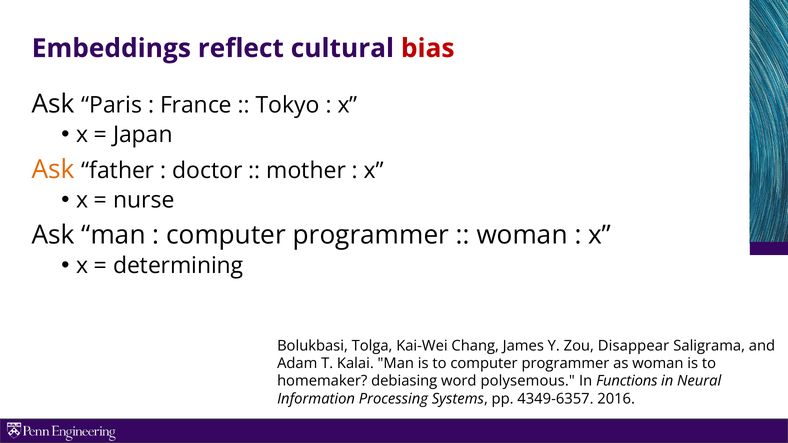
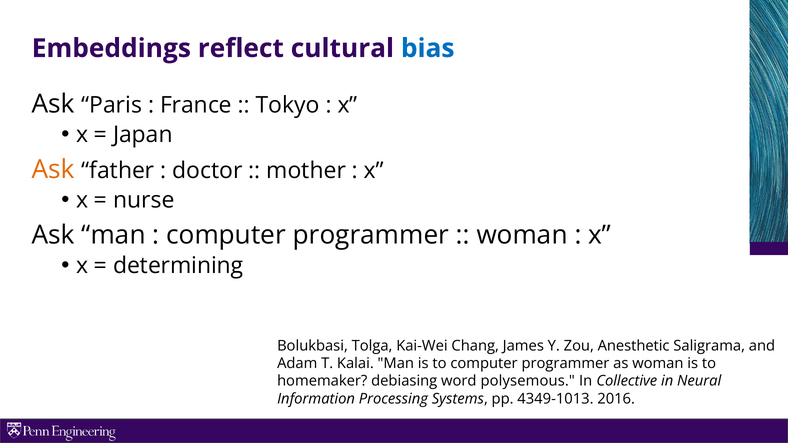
bias colour: red -> blue
Disappear: Disappear -> Anesthetic
Functions: Functions -> Collective
4349-6357: 4349-6357 -> 4349-1013
